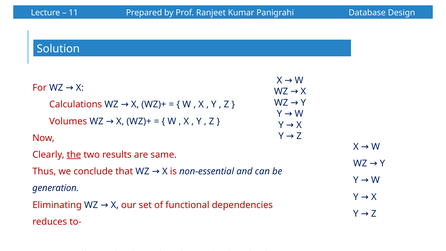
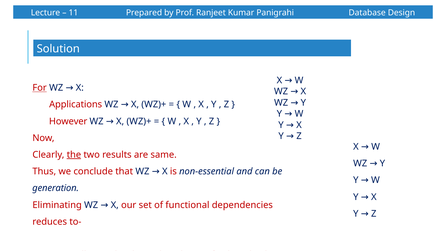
For underline: none -> present
Calculations: Calculations -> Applications
Volumes: Volumes -> However
